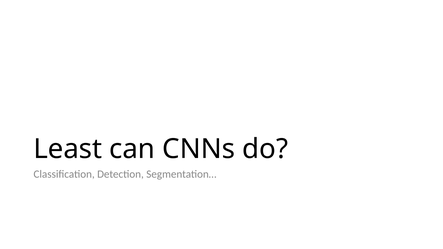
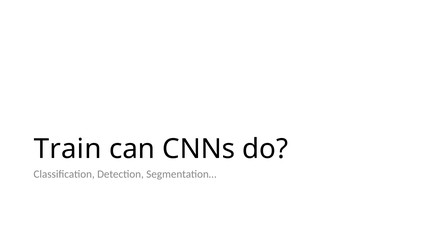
Least: Least -> Train
